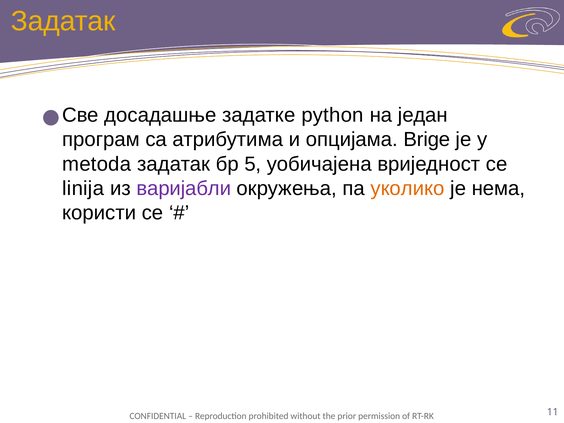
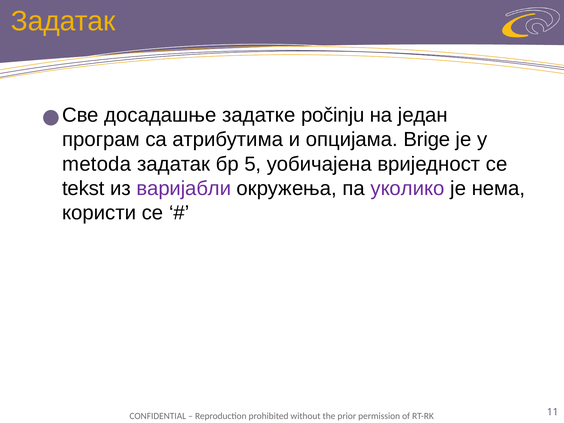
python: python -> počinju
linija: linija -> tekst
уколико colour: orange -> purple
